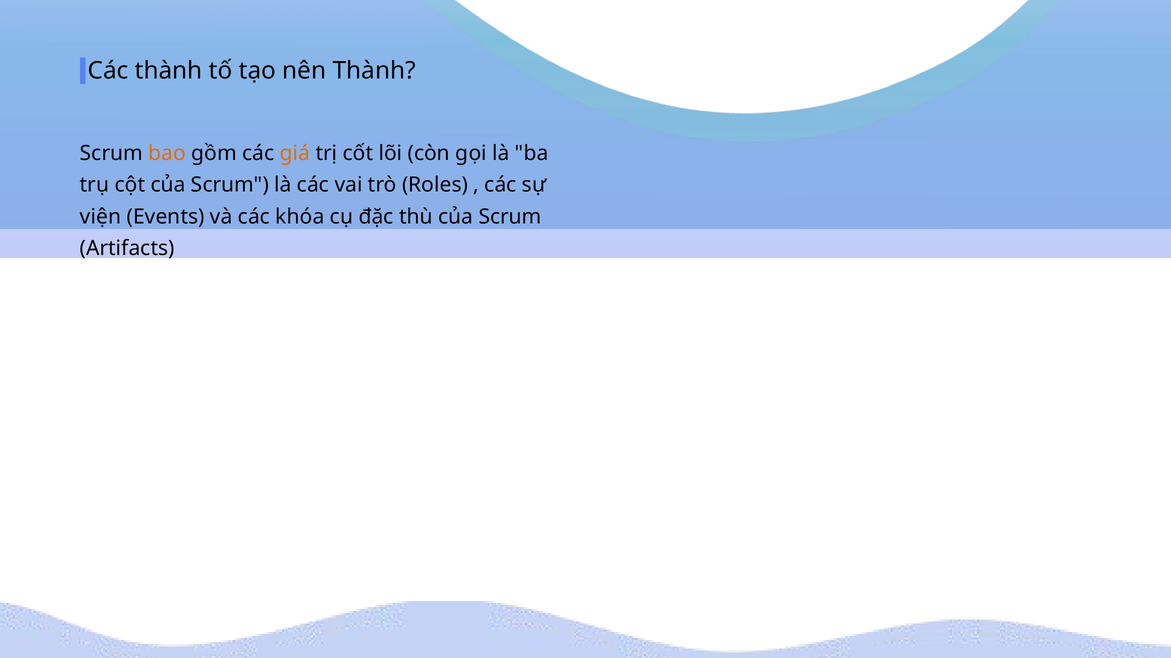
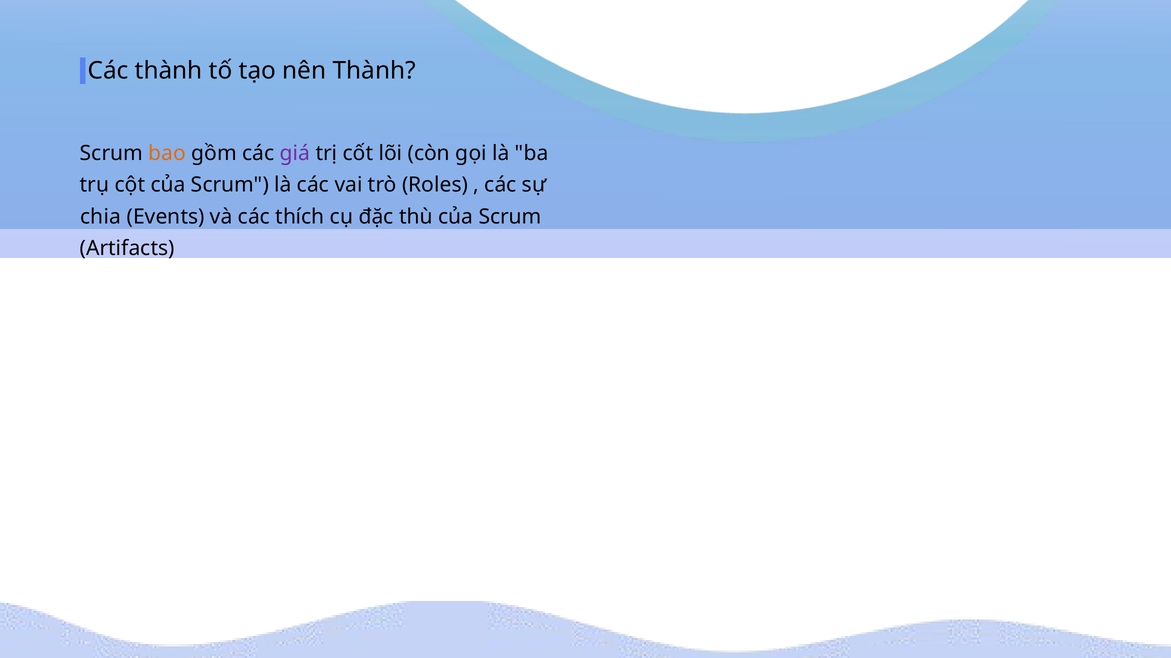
giá colour: orange -> purple
viện: viện -> chia
khóa: khóa -> thích
